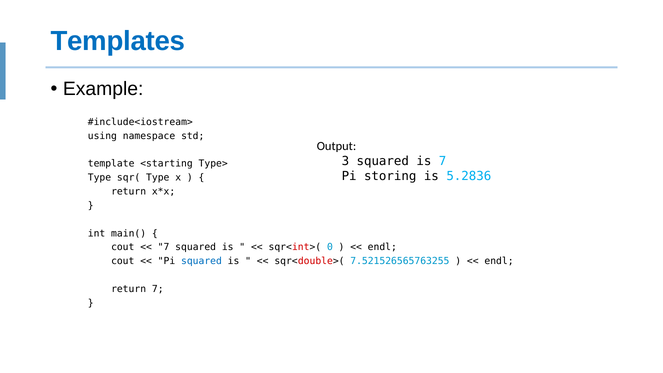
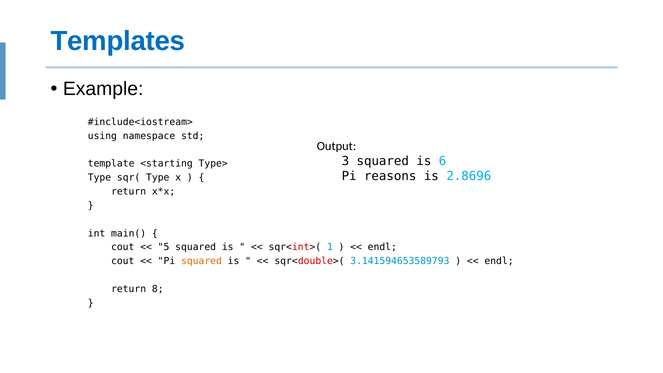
is 7: 7 -> 6
storing: storing -> reasons
5.2836: 5.2836 -> 2.8696
7 at (164, 247): 7 -> 5
0: 0 -> 1
squared at (201, 261) colour: blue -> orange
7.521526565763255: 7.521526565763255 -> 3.141594653589793
return 7: 7 -> 8
